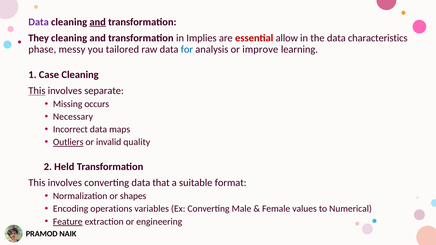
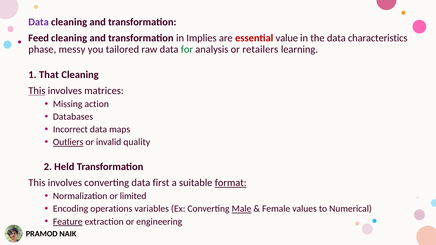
and at (98, 22) underline: present -> none
They: They -> Feed
allow: allow -> value
for colour: blue -> green
improve: improve -> retailers
Case: Case -> That
separate: separate -> matrices
occurs: occurs -> action
Necessary: Necessary -> Databases
that: that -> first
format underline: none -> present
shapes: shapes -> limited
Male underline: none -> present
